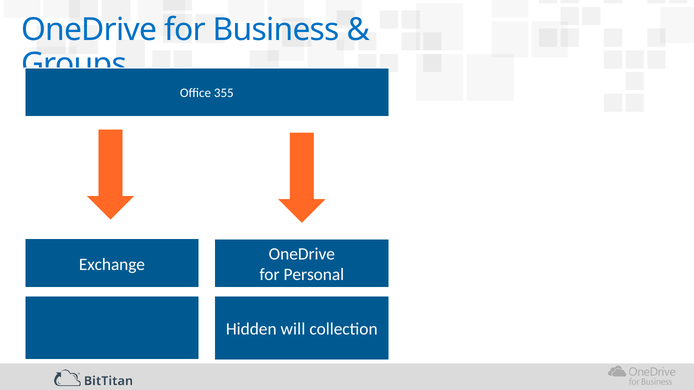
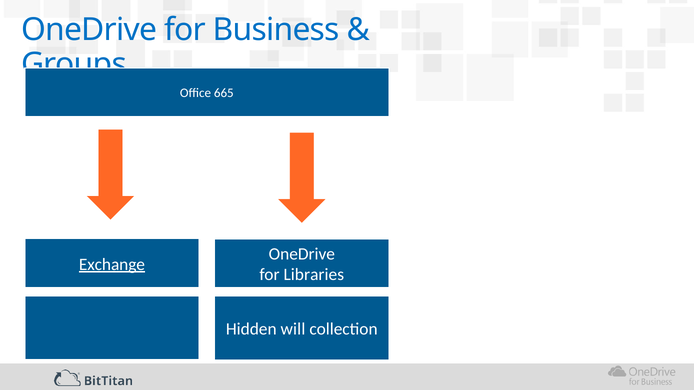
355: 355 -> 665
Exchange underline: none -> present
Personal: Personal -> Libraries
